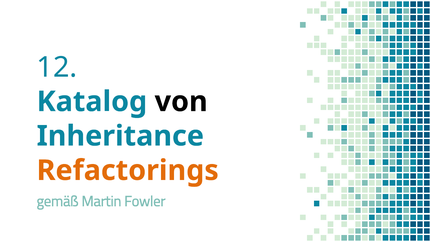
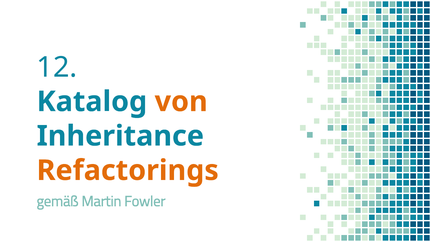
von colour: black -> orange
